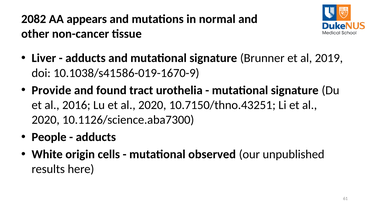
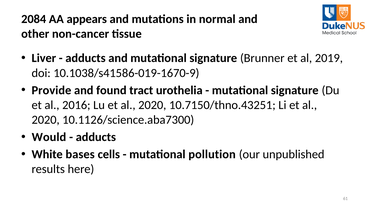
2082: 2082 -> 2084
People: People -> Would
origin: origin -> bases
observed: observed -> pollution
